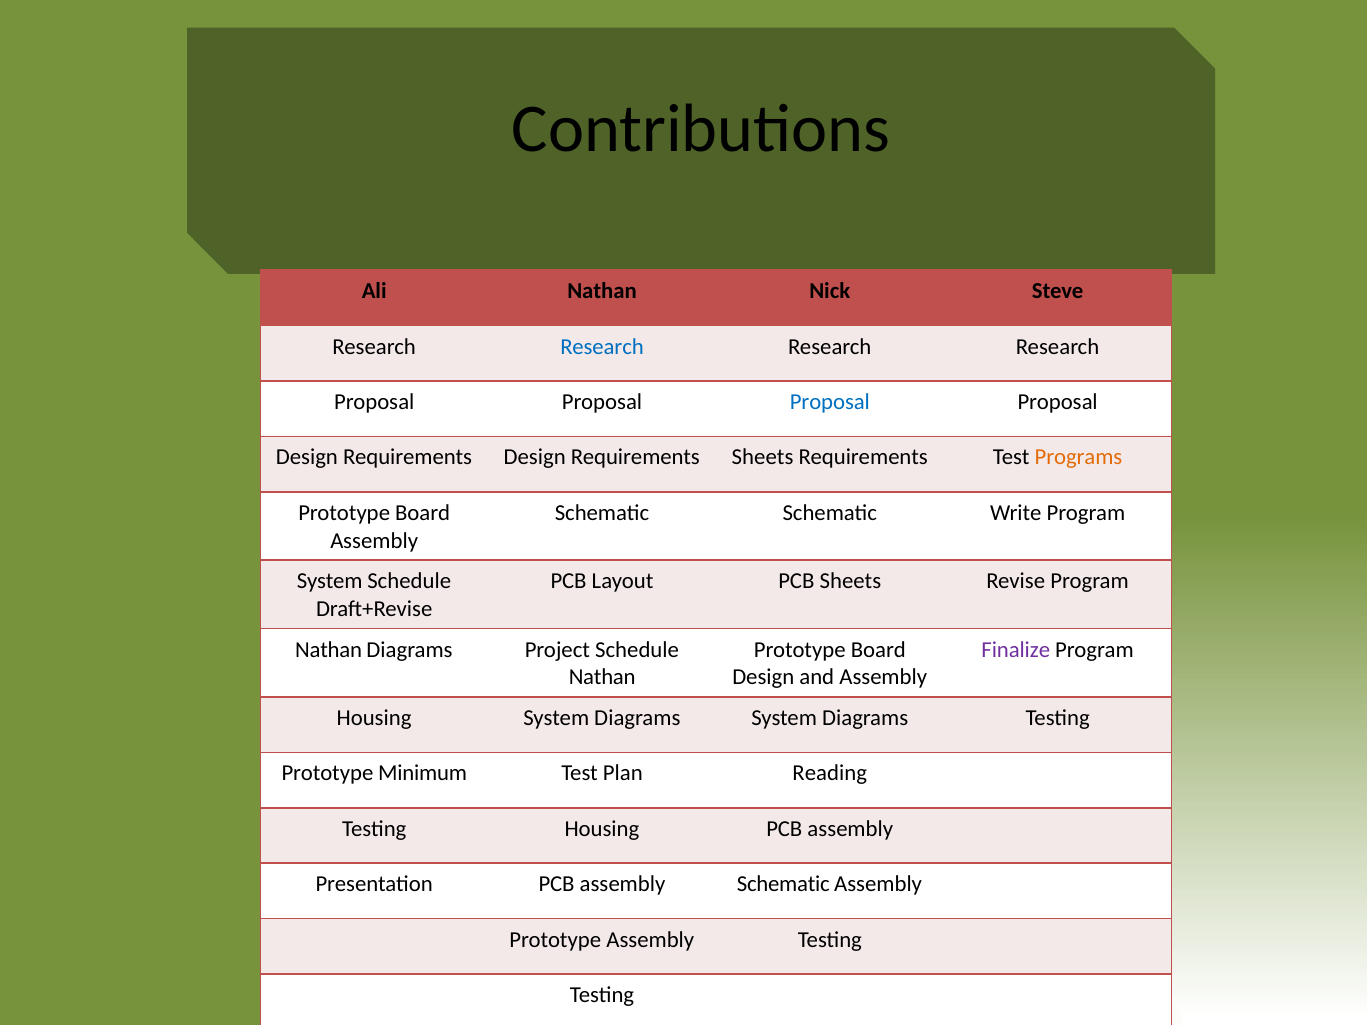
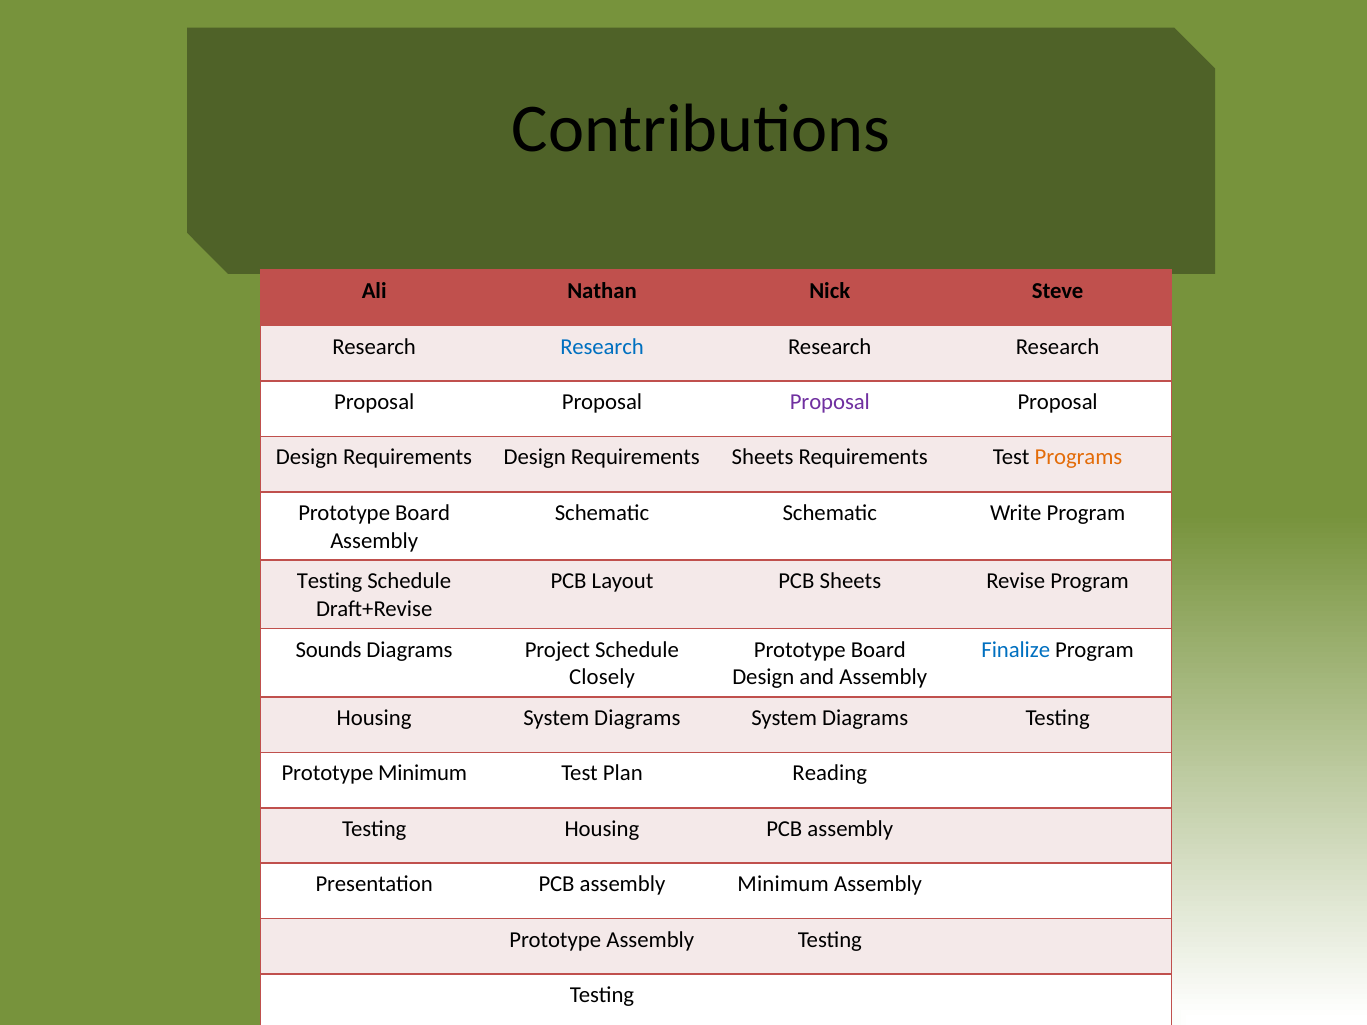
Proposal at (830, 402) colour: blue -> purple
System at (330, 581): System -> Testing
Nathan at (329, 650): Nathan -> Sounds
Finalize colour: purple -> blue
Nathan at (602, 677): Nathan -> Closely
PCB assembly Schematic: Schematic -> Minimum
